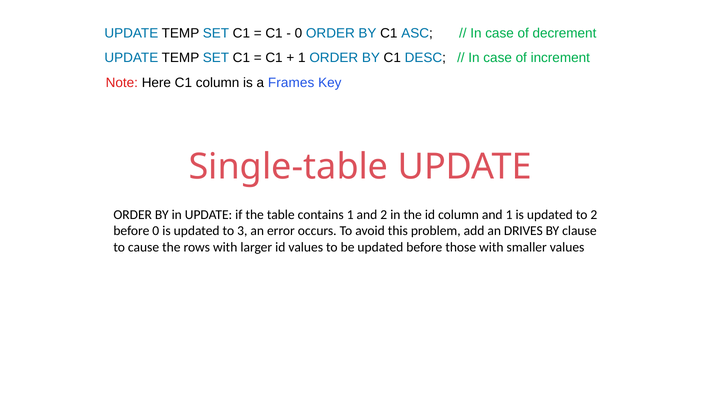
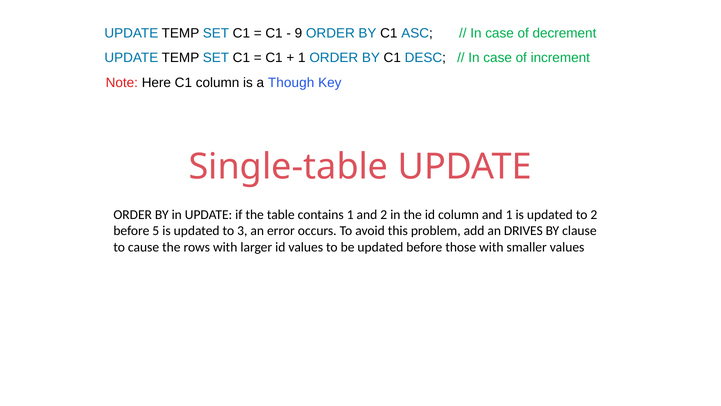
0 at (298, 33): 0 -> 9
Frames: Frames -> Though
before 0: 0 -> 5
